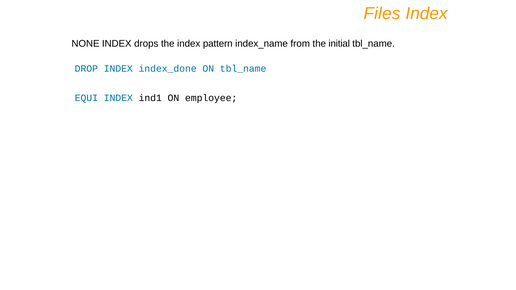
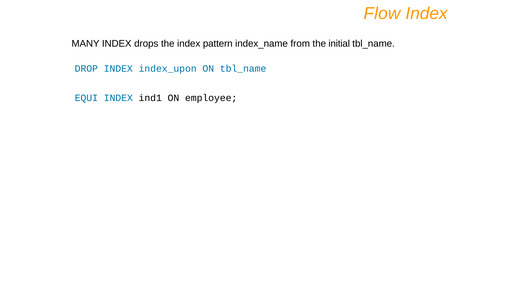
Files: Files -> Flow
NONE: NONE -> MANY
index_done: index_done -> index_upon
